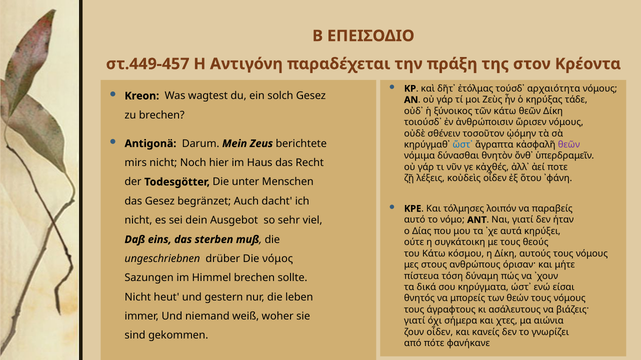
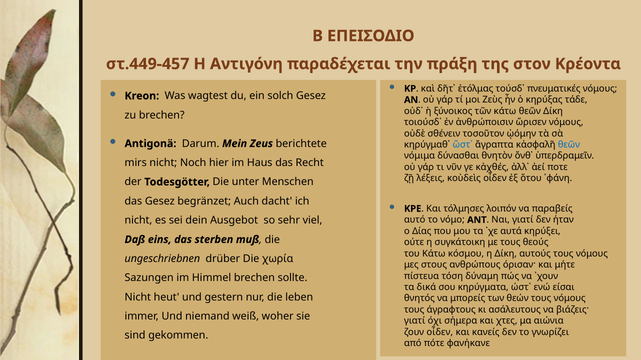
αρχαιότητα: αρχαιότητα -> πνευματικές
θεῶν at (569, 145) colour: purple -> blue
νόμος: νόμος -> χωρία
